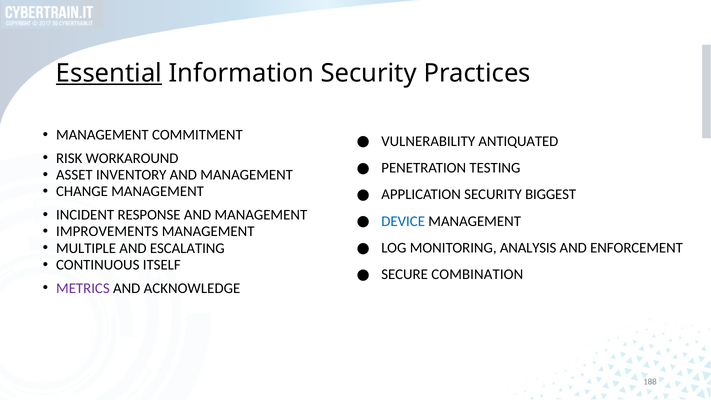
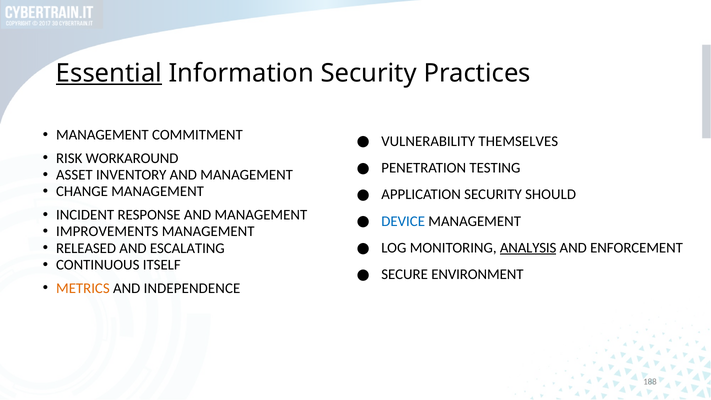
ANTIQUATED: ANTIQUATED -> THEMSELVES
BIGGEST: BIGGEST -> SHOULD
MULTIPLE: MULTIPLE -> RELEASED
ANALYSIS underline: none -> present
COMBINATION: COMBINATION -> ENVIRONMENT
METRICS colour: purple -> orange
ACKNOWLEDGE: ACKNOWLEDGE -> INDEPENDENCE
